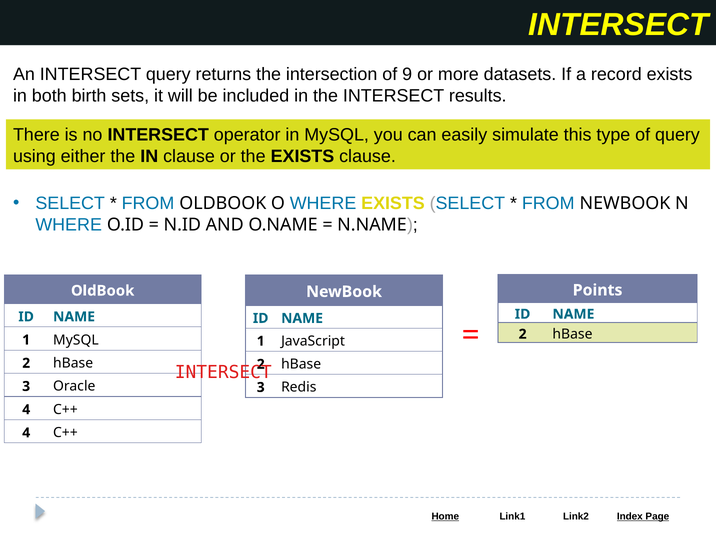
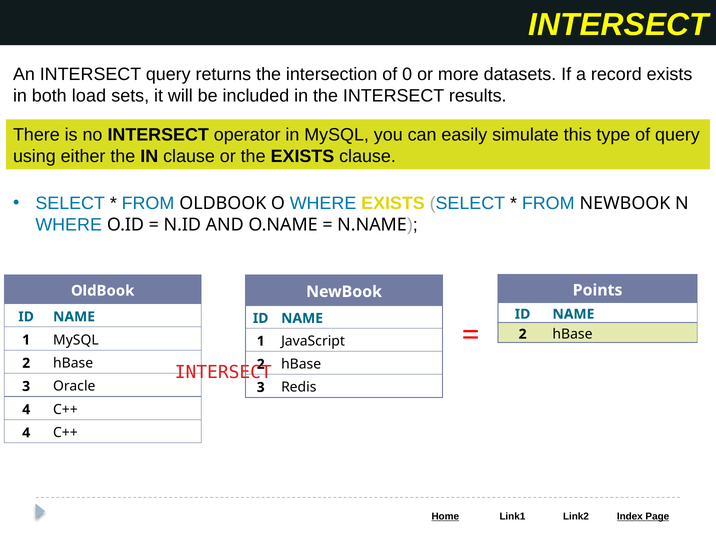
9: 9 -> 0
birth: birth -> load
